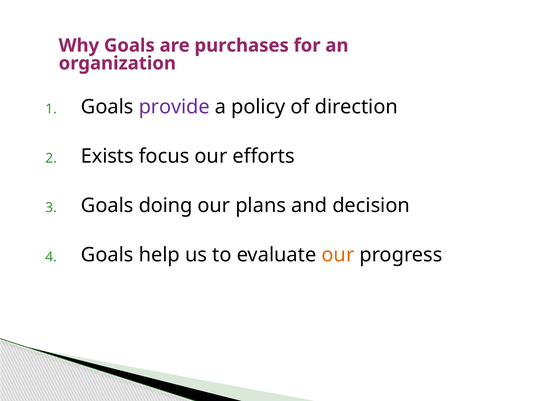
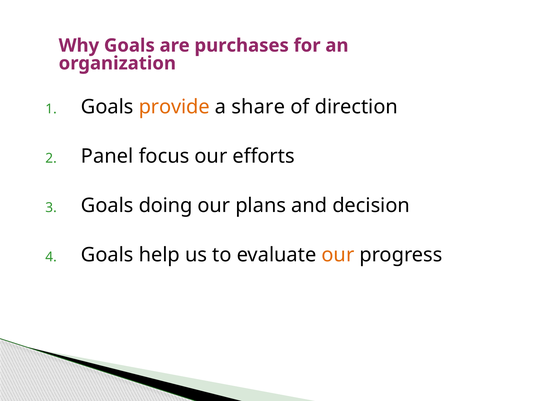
provide colour: purple -> orange
policy: policy -> share
Exists: Exists -> Panel
